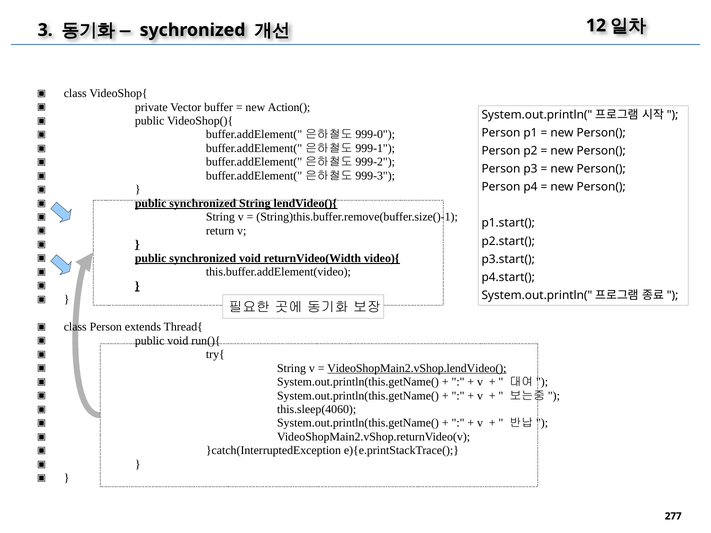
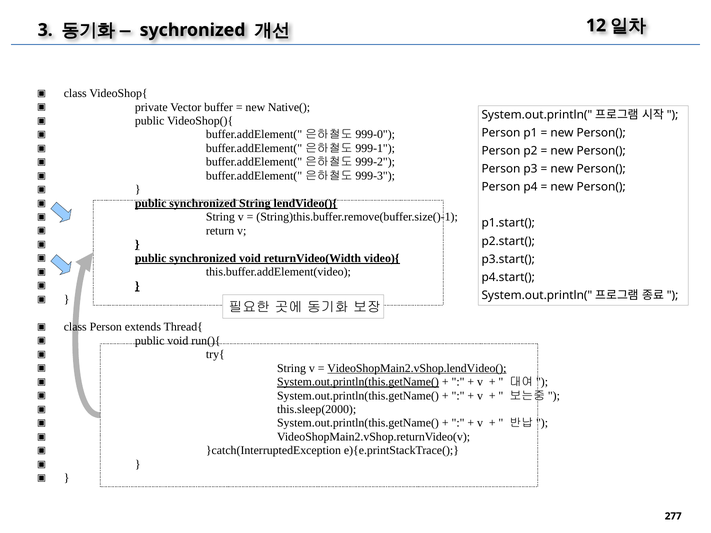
Action(: Action( -> Native(
System.out.println(this.getName( at (358, 382) underline: none -> present
this.sleep(4060: this.sleep(4060 -> this.sleep(2000
